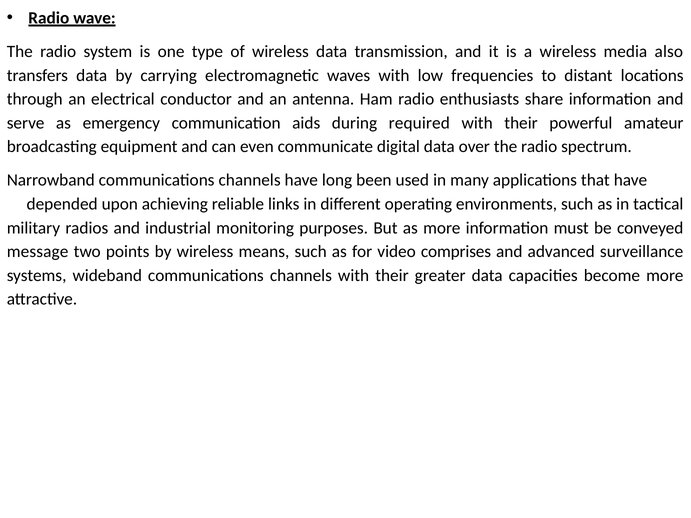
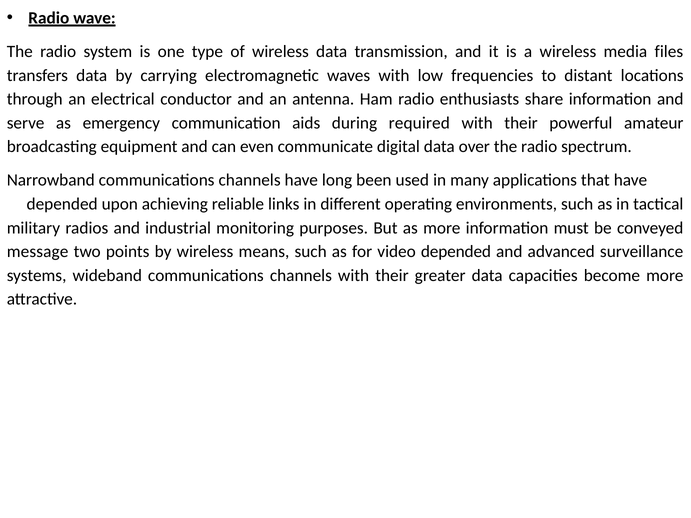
also: also -> files
video comprises: comprises -> depended
